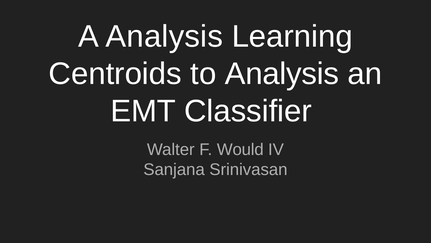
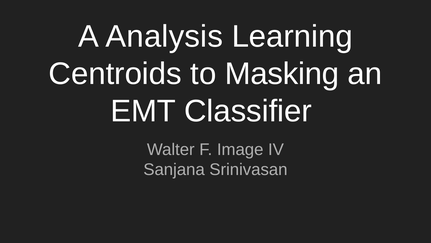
to Analysis: Analysis -> Masking
Would: Would -> Image
